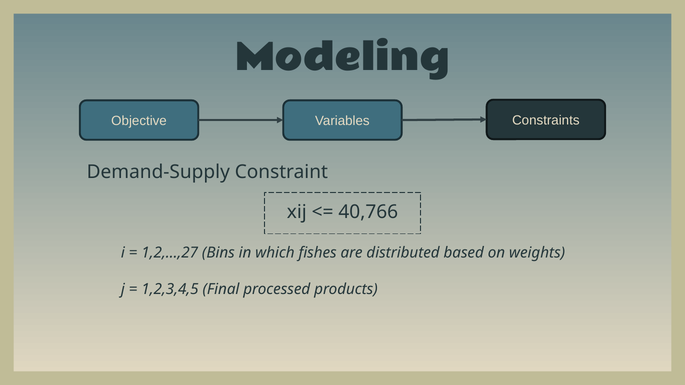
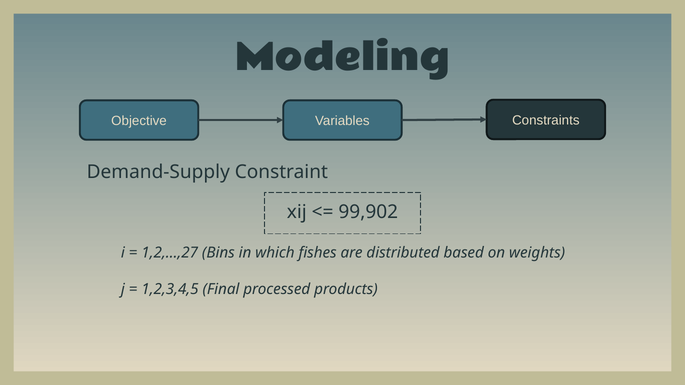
40,766: 40,766 -> 99,902
